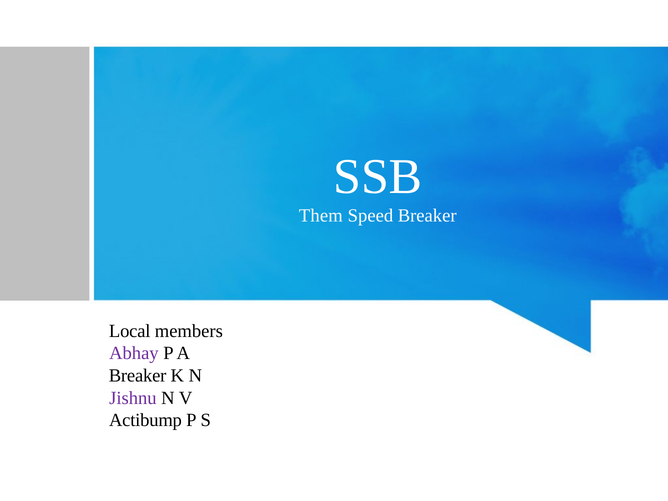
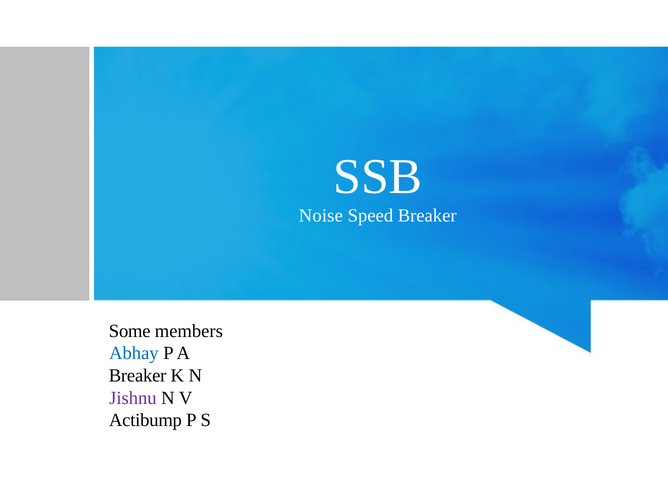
Them: Them -> Noise
Local: Local -> Some
Abhay colour: purple -> blue
